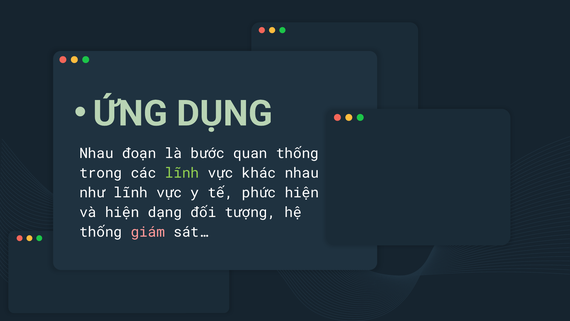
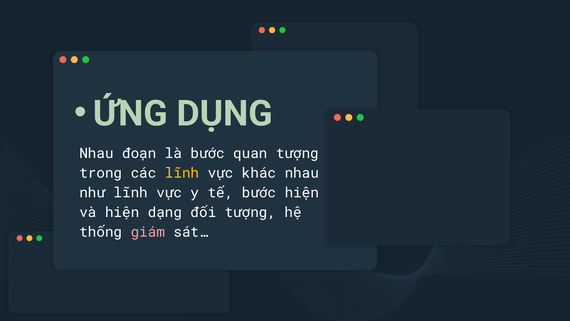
quan thống: thống -> tượng
lĩnh at (182, 173) colour: light green -> yellow
tế phức: phức -> bước
